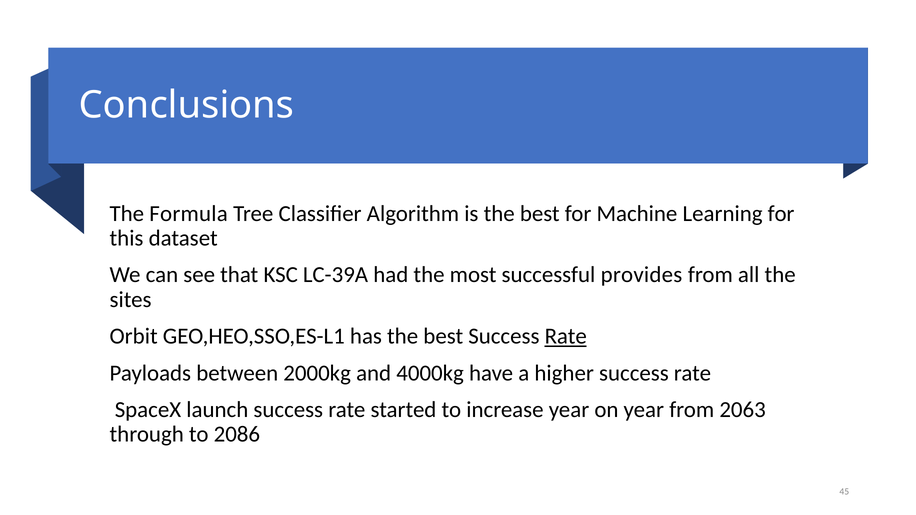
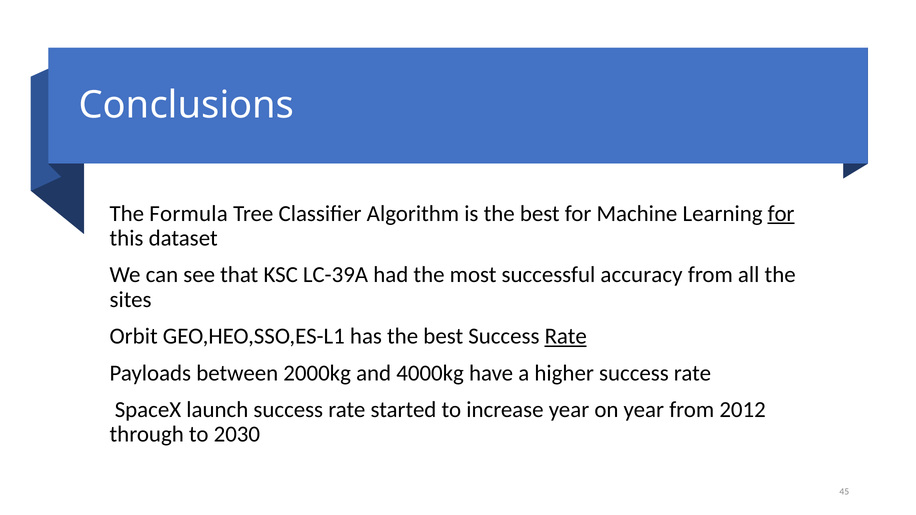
for at (781, 214) underline: none -> present
provides: provides -> accuracy
2063: 2063 -> 2012
2086: 2086 -> 2030
